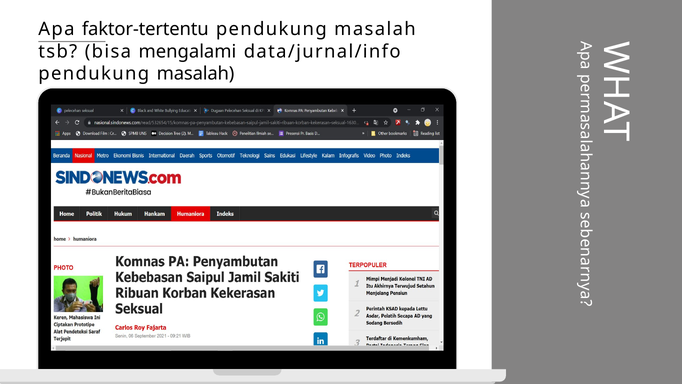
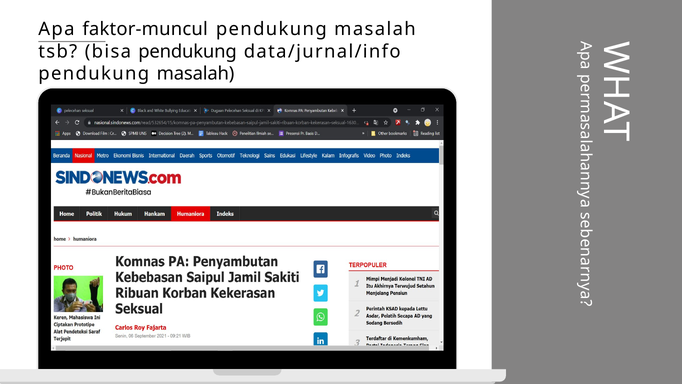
faktor-tertentu: faktor-tertentu -> faktor-muncul
bisa mengalami: mengalami -> pendukung
